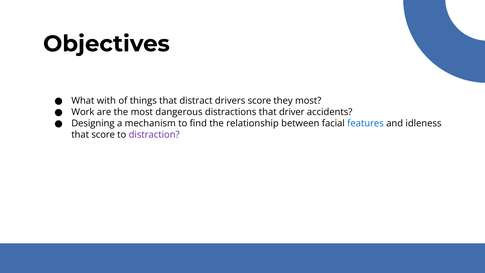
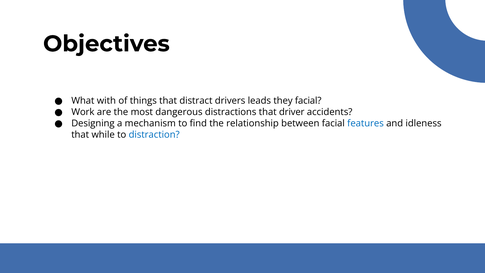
drivers score: score -> leads
they most: most -> facial
that score: score -> while
distraction colour: purple -> blue
